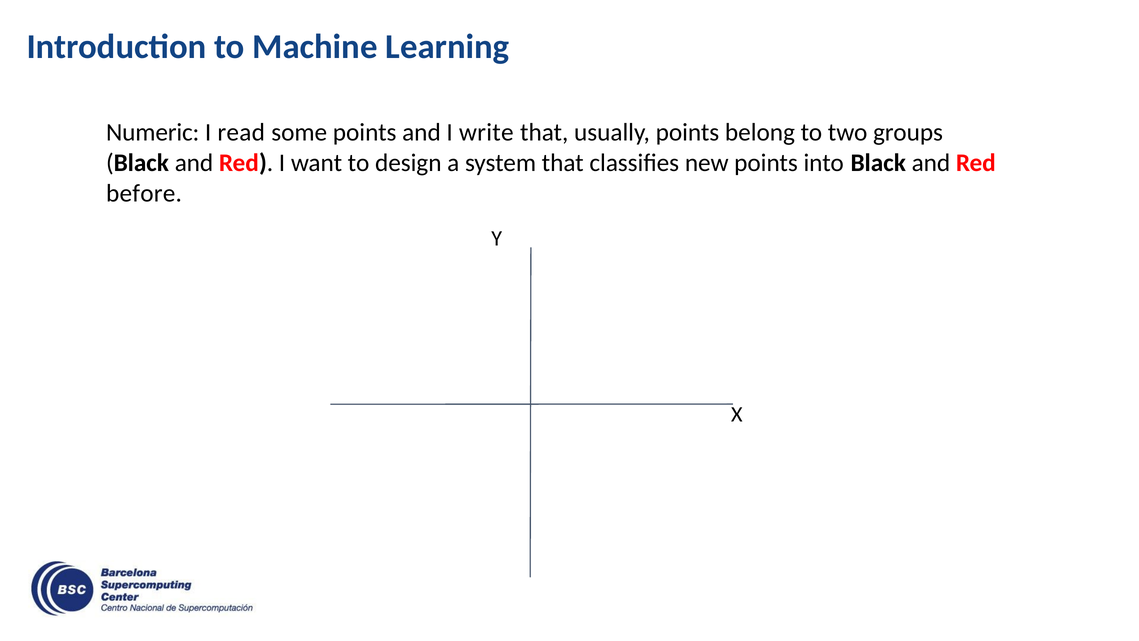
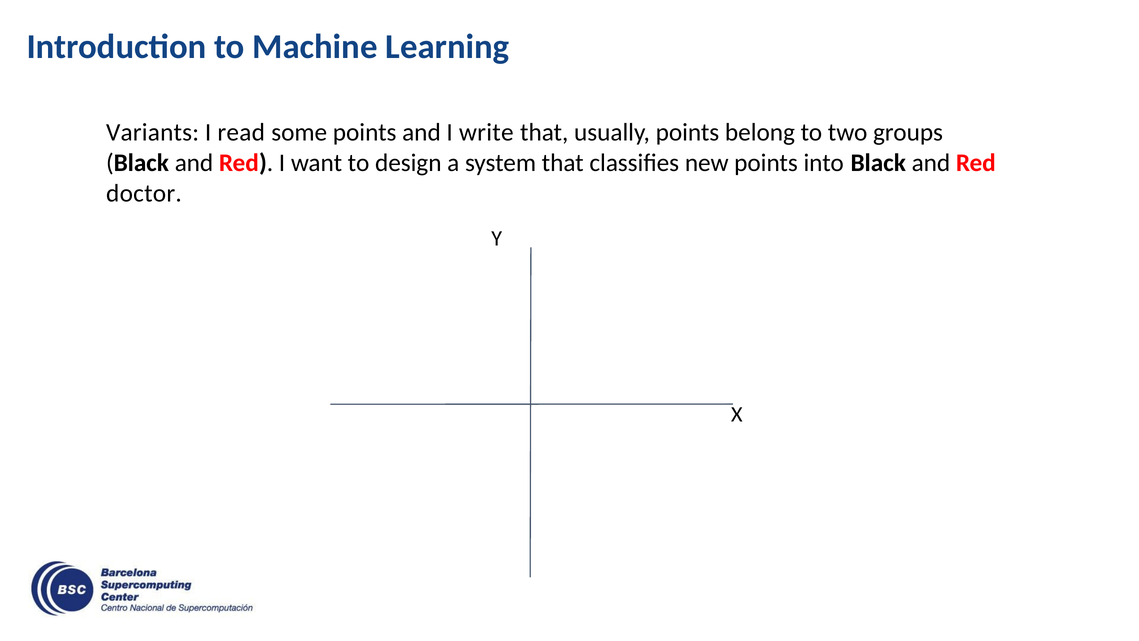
Numeric: Numeric -> Variants
before: before -> doctor
